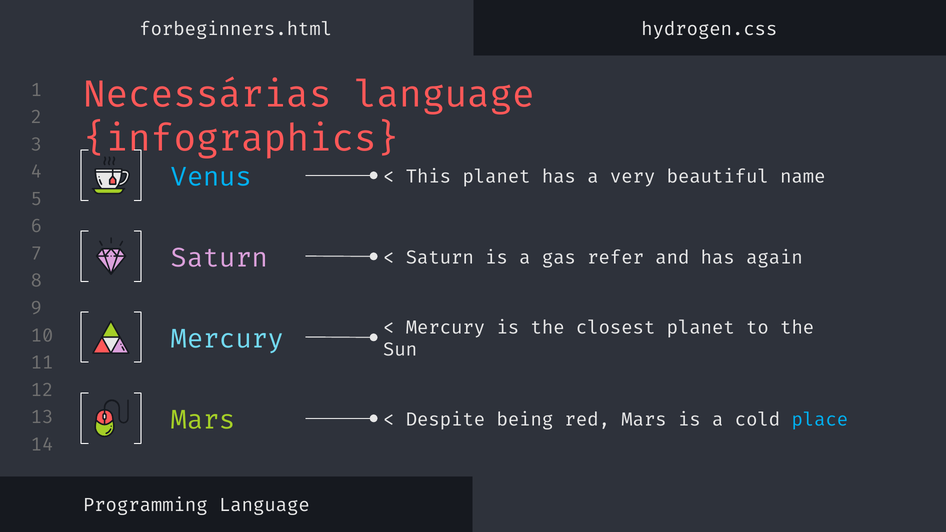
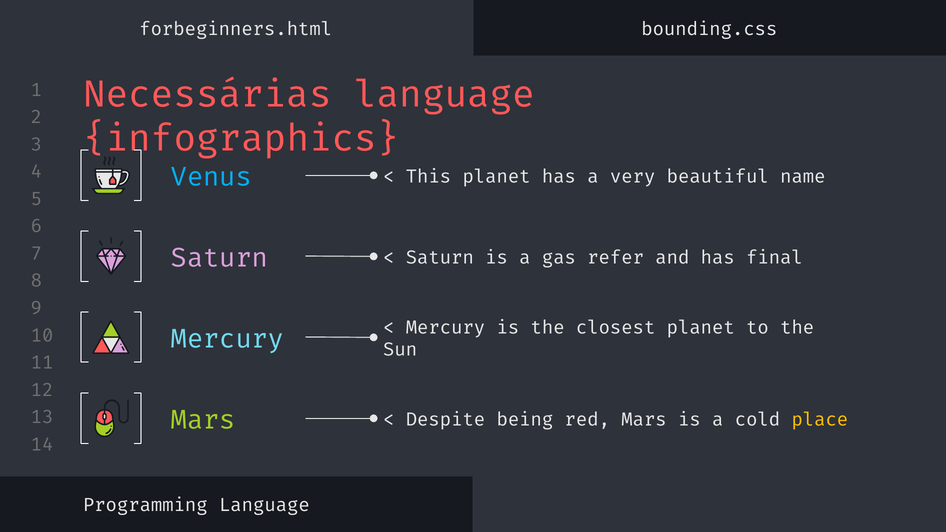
hydrogen.css: hydrogen.css -> bounding.css
again: again -> final
place colour: light blue -> yellow
